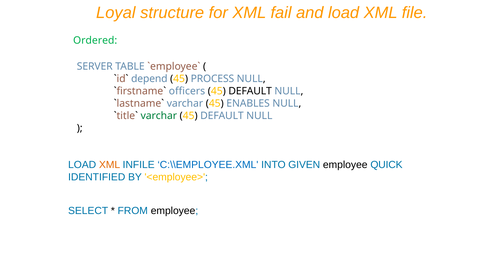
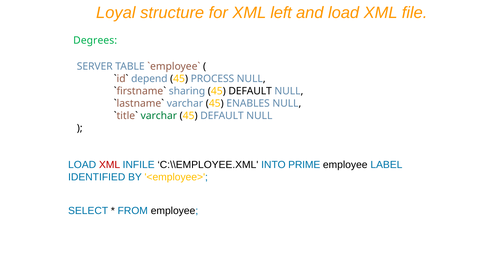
fail: fail -> left
Ordered: Ordered -> Degrees
officers: officers -> sharing
XML at (110, 165) colour: orange -> red
C:\\EMPLOYEE.XML colour: blue -> black
GIVEN: GIVEN -> PRIME
QUICK: QUICK -> LABEL
